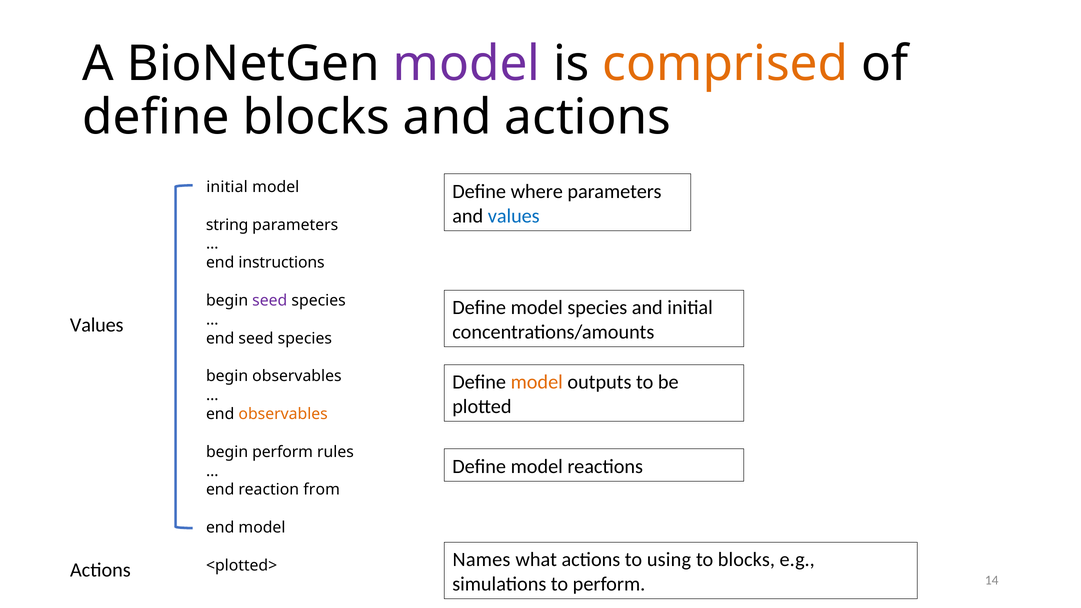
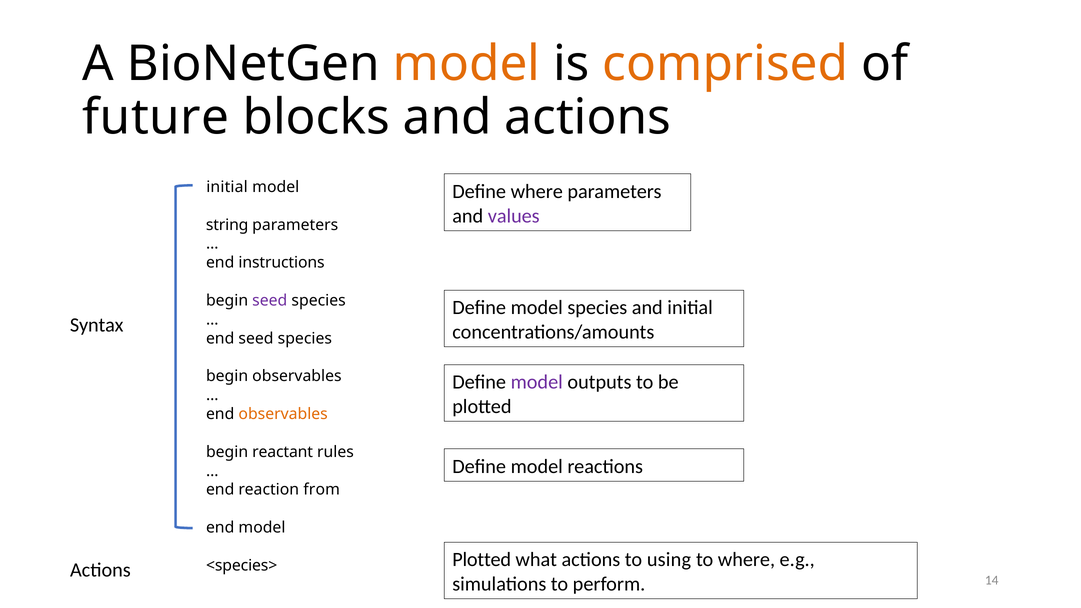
model at (466, 64) colour: purple -> orange
define at (156, 118): define -> future
values at (514, 216) colour: blue -> purple
Values at (97, 325): Values -> Syntax
model at (537, 382) colour: orange -> purple
begin perform: perform -> reactant
Names at (481, 560): Names -> Plotted
to blocks: blocks -> where
<plotted>: <plotted> -> <species>
